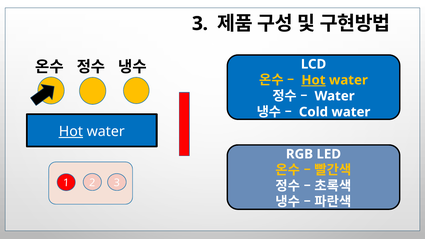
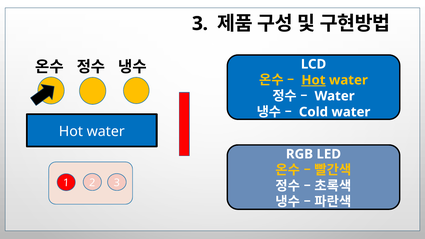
Hot at (71, 131) underline: present -> none
